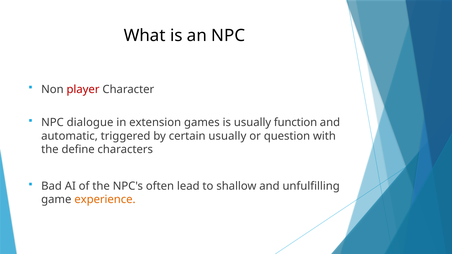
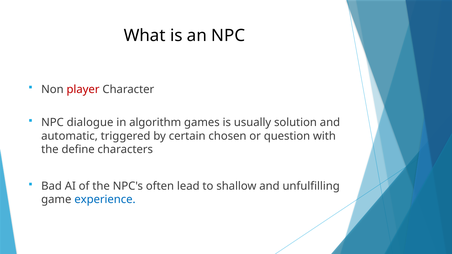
extension: extension -> algorithm
function: function -> solution
certain usually: usually -> chosen
experience colour: orange -> blue
